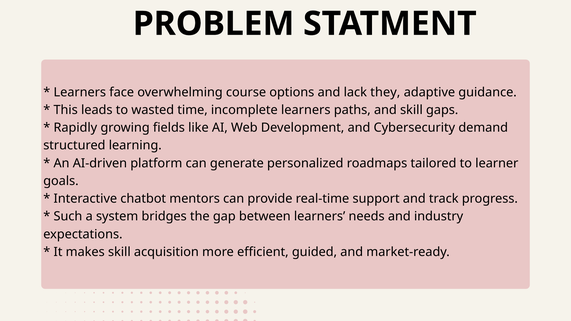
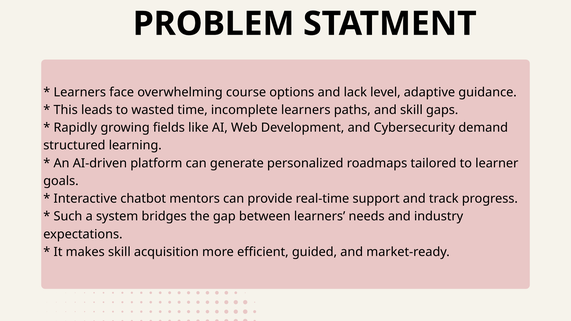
they: they -> level
